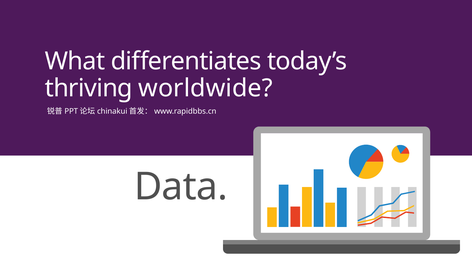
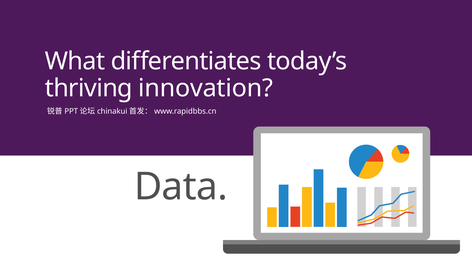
worldwide: worldwide -> innovation
